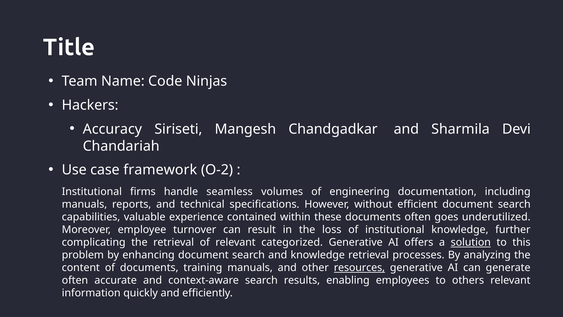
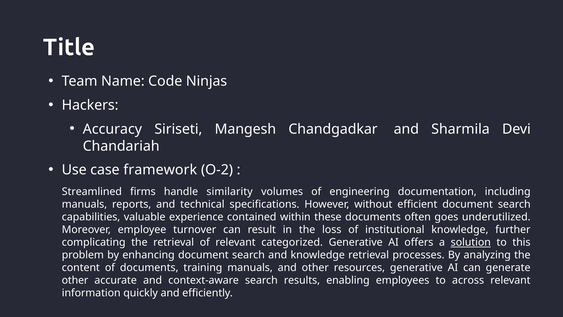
Institutional at (92, 191): Institutional -> Streamlined
seamless: seamless -> similarity
resources underline: present -> none
often at (75, 280): often -> other
others: others -> across
